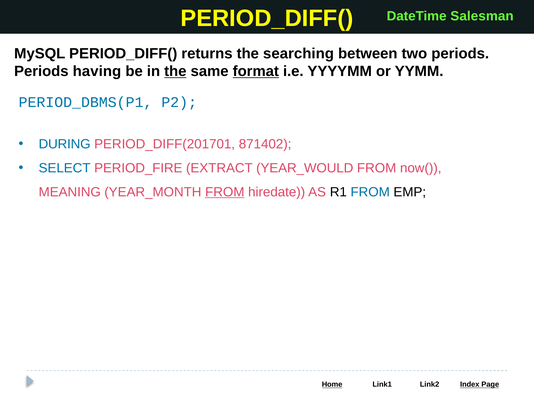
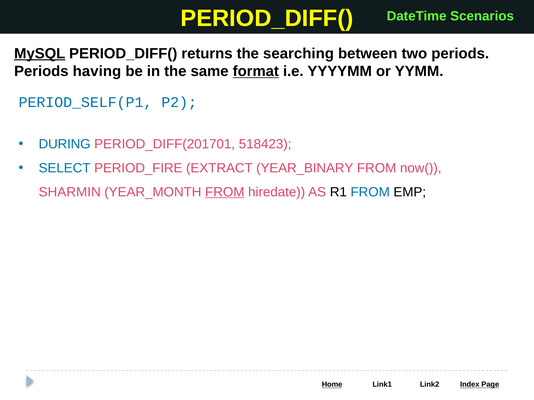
Salesman: Salesman -> Scenarios
MySQL underline: none -> present
the at (175, 71) underline: present -> none
PERIOD_DBMS(P1: PERIOD_DBMS(P1 -> PERIOD_SELF(P1
871402: 871402 -> 518423
YEAR_WOULD: YEAR_WOULD -> YEAR_BINARY
MEANING: MEANING -> SHARMIN
